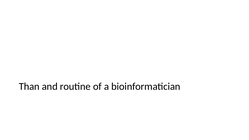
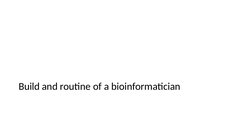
Than: Than -> Build
